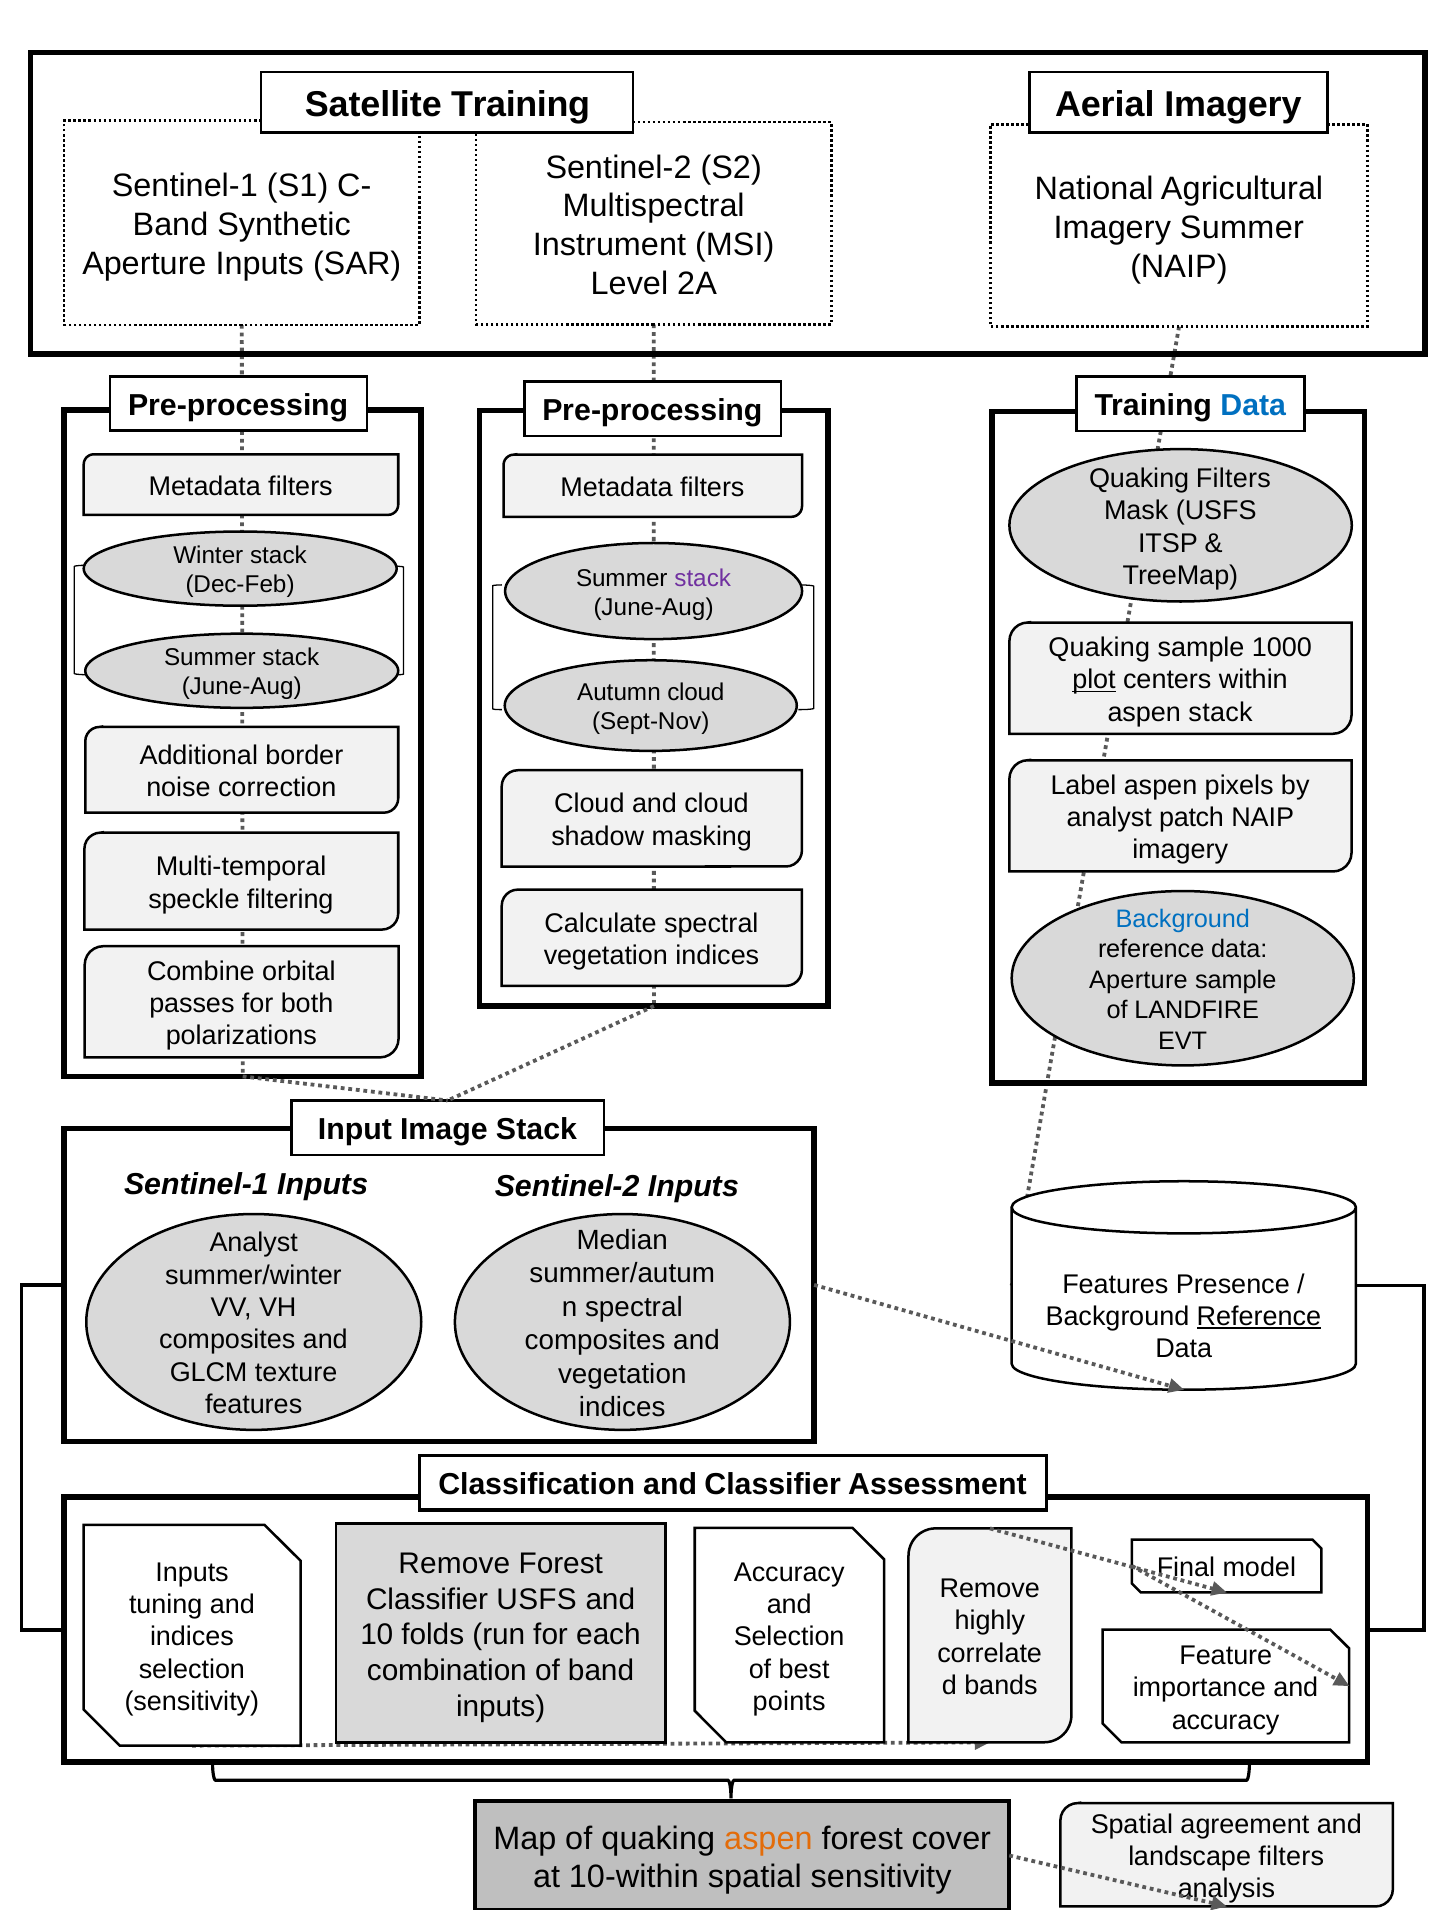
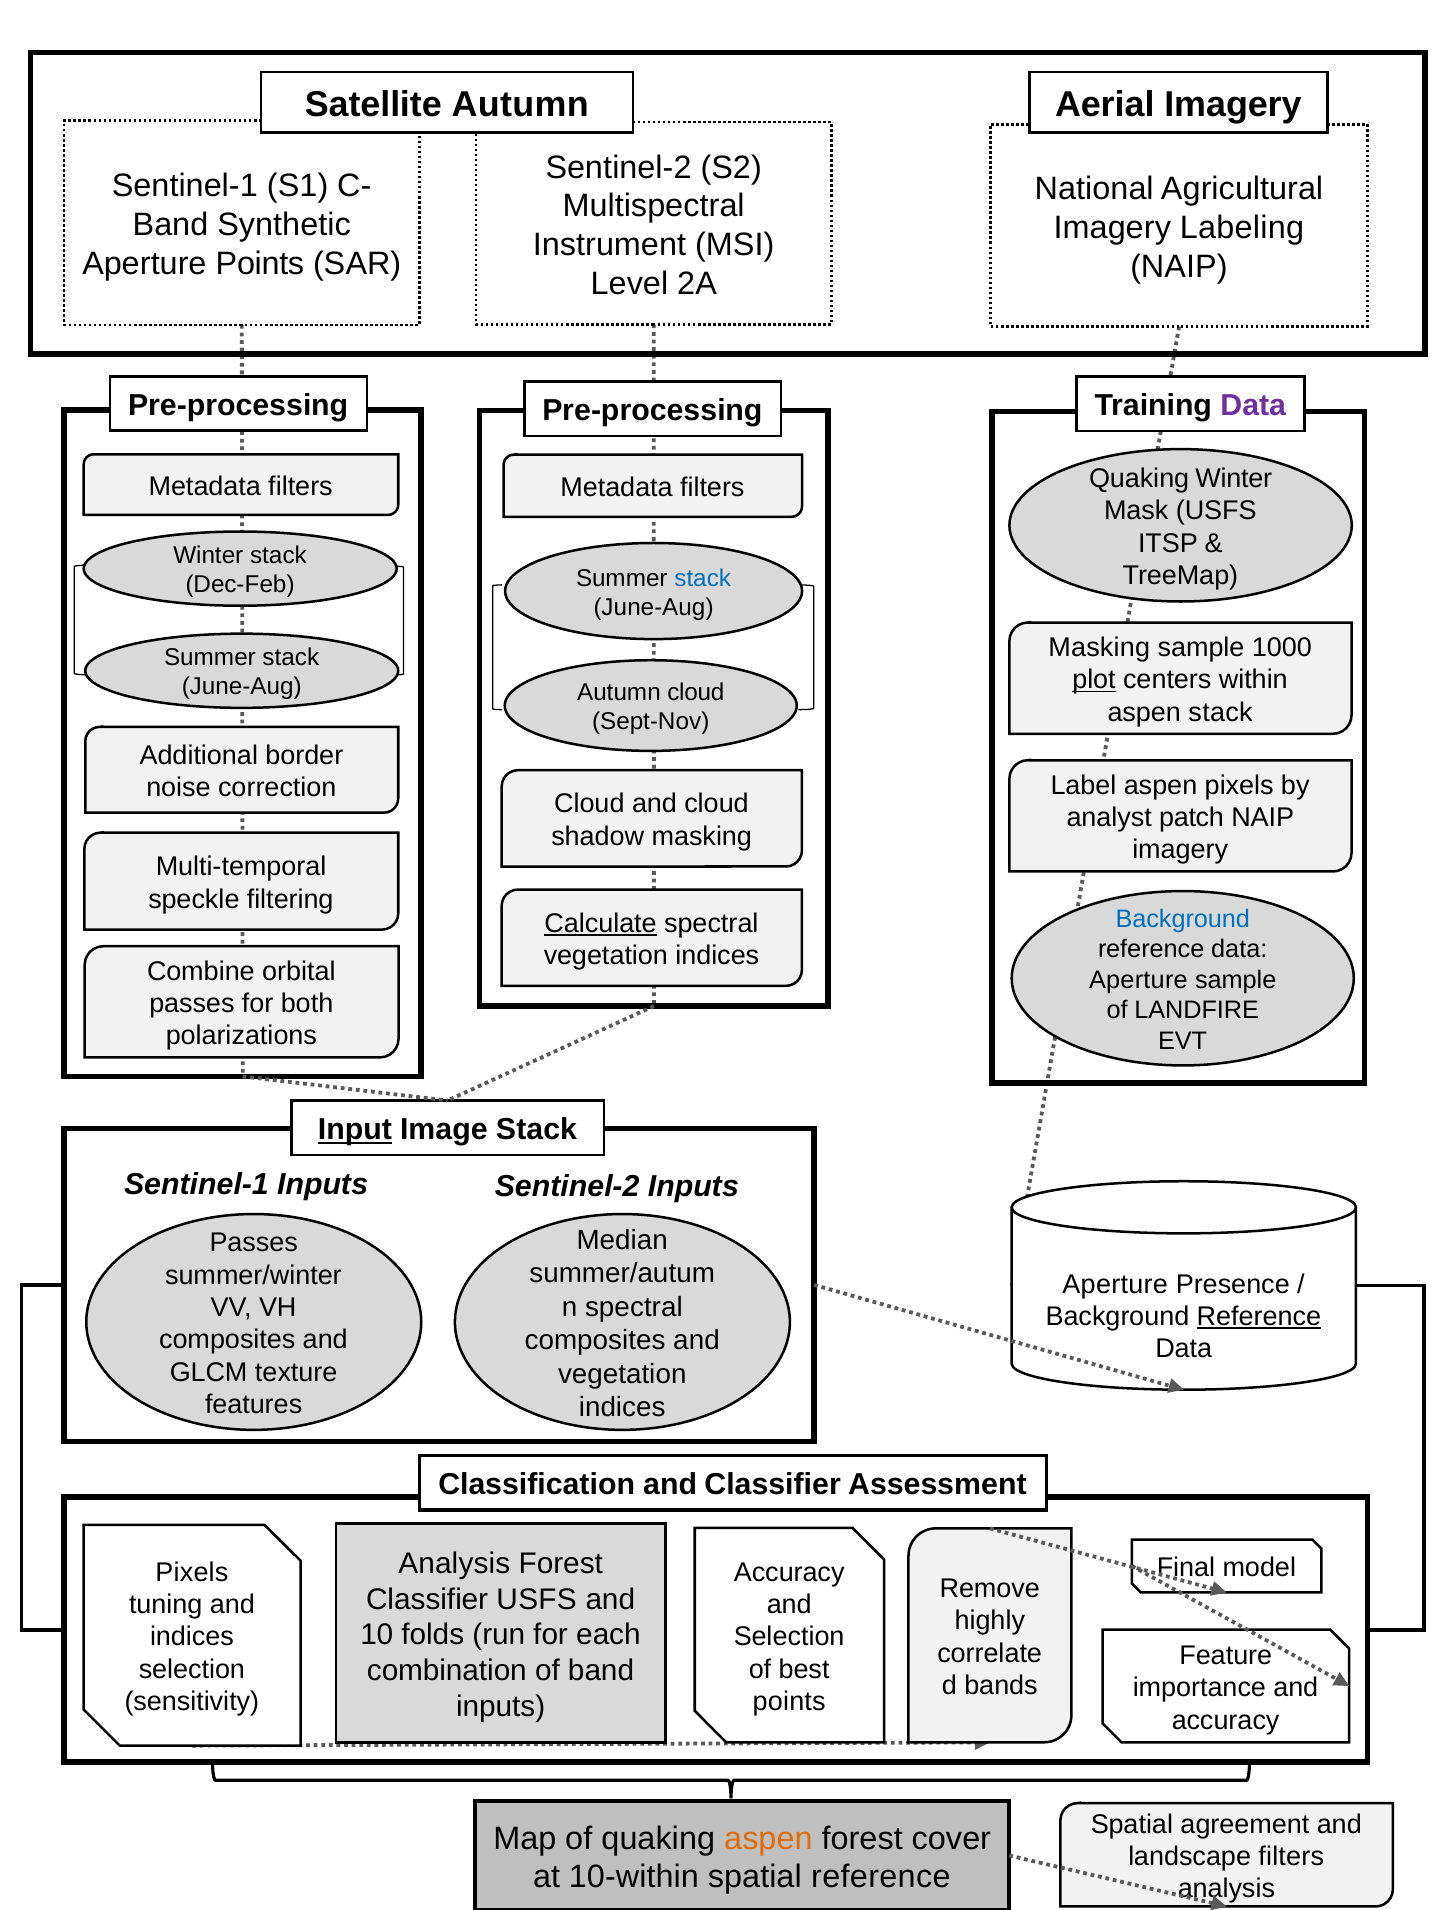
Satellite Training: Training -> Autumn
Imagery Summer: Summer -> Labeling
Aperture Inputs: Inputs -> Points
Data at (1253, 406) colour: blue -> purple
Quaking Filters: Filters -> Winter
stack at (703, 578) colour: purple -> blue
Quaking at (1099, 648): Quaking -> Masking
Calculate underline: none -> present
Input underline: none -> present
Analyst at (254, 1244): Analyst -> Passes
Features at (1115, 1285): Features -> Aperture
Remove at (454, 1565): Remove -> Analysis
Inputs at (192, 1573): Inputs -> Pixels
spatial sensitivity: sensitivity -> reference
